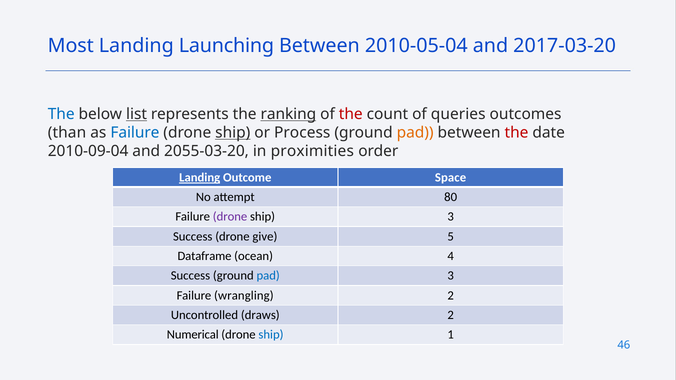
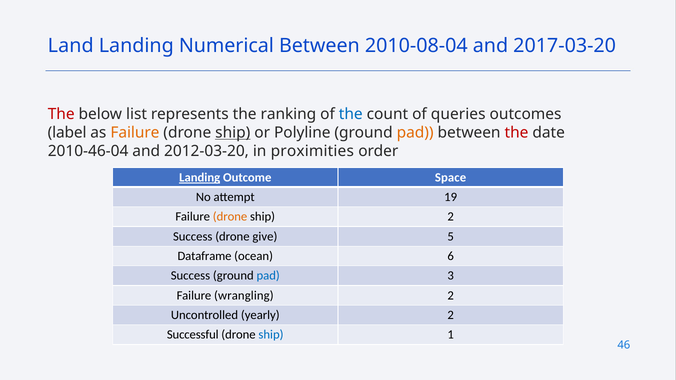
Most: Most -> Land
Launching: Launching -> Numerical
2010-05-04: 2010-05-04 -> 2010-08-04
The at (61, 114) colour: blue -> red
list underline: present -> none
ranking underline: present -> none
the at (351, 114) colour: red -> blue
than: than -> label
Failure at (135, 133) colour: blue -> orange
Process: Process -> Polyline
2010-09-04: 2010-09-04 -> 2010-46-04
2055-03-20: 2055-03-20 -> 2012-03-20
80: 80 -> 19
drone at (230, 217) colour: purple -> orange
ship 3: 3 -> 2
4: 4 -> 6
draws: draws -> yearly
Numerical: Numerical -> Successful
